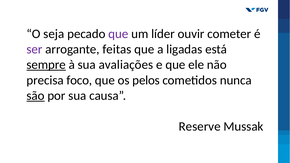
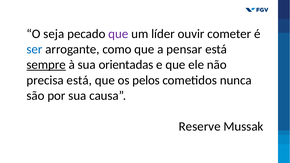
ser colour: purple -> blue
feitas: feitas -> como
ligadas: ligadas -> pensar
avaliações: avaliações -> orientadas
precisa foco: foco -> está
são underline: present -> none
